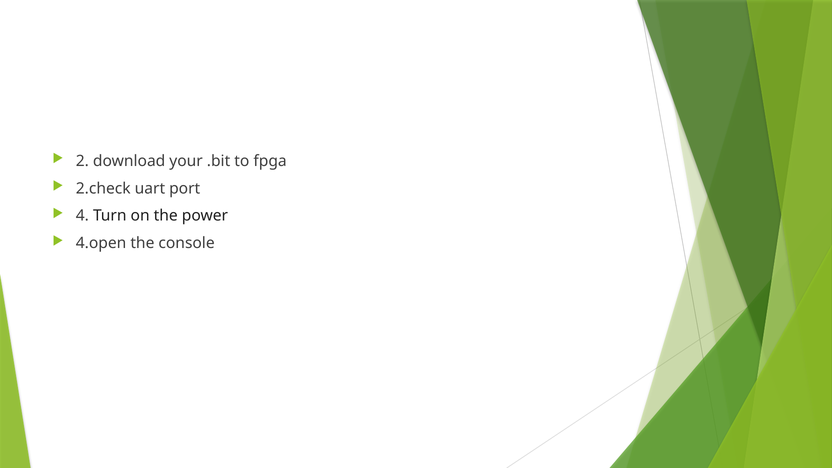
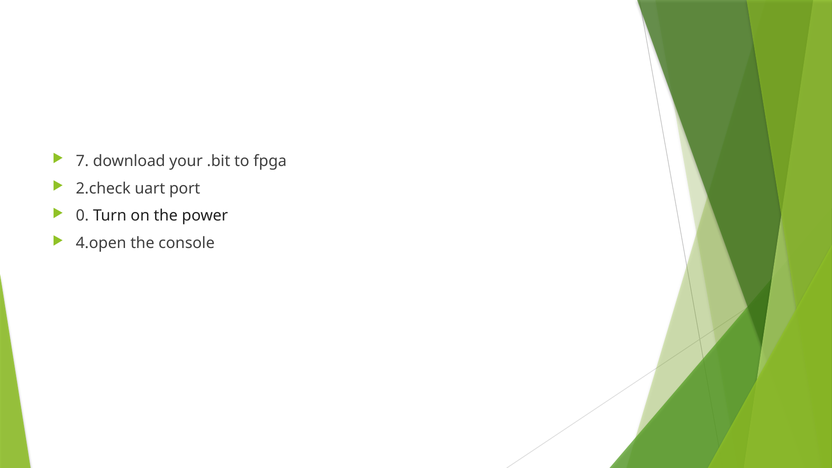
2: 2 -> 7
4: 4 -> 0
